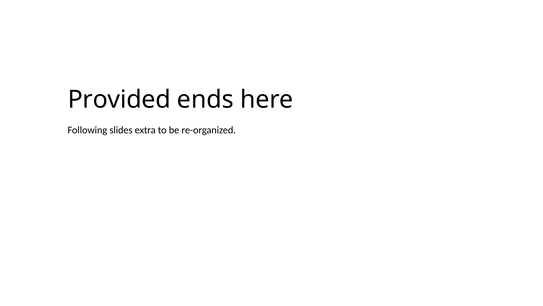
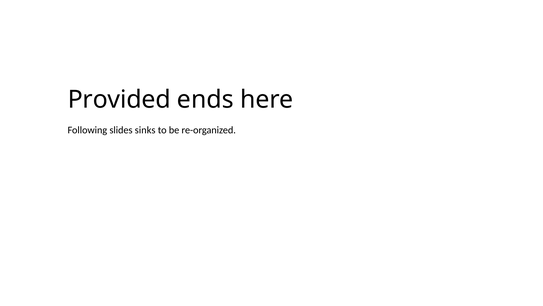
extra: extra -> sinks
